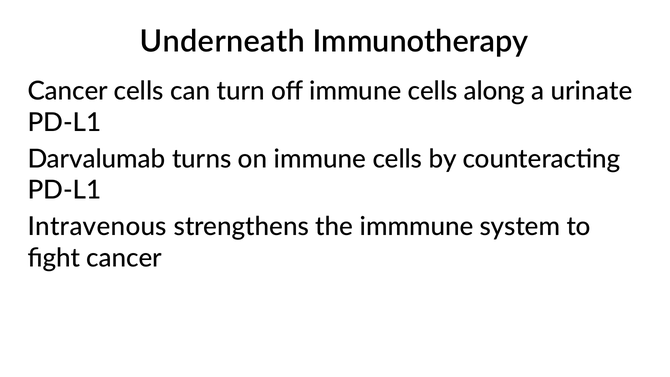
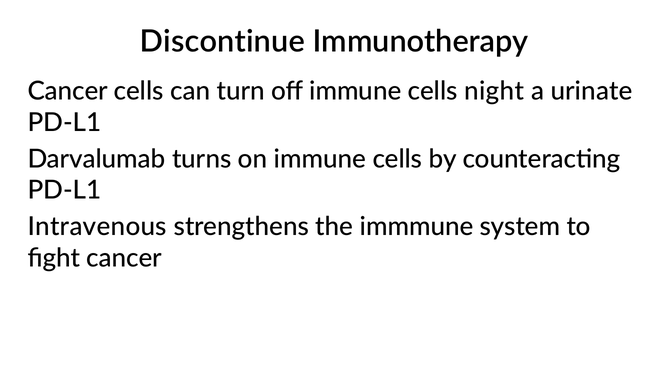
Underneath: Underneath -> Discontinue
along: along -> night
